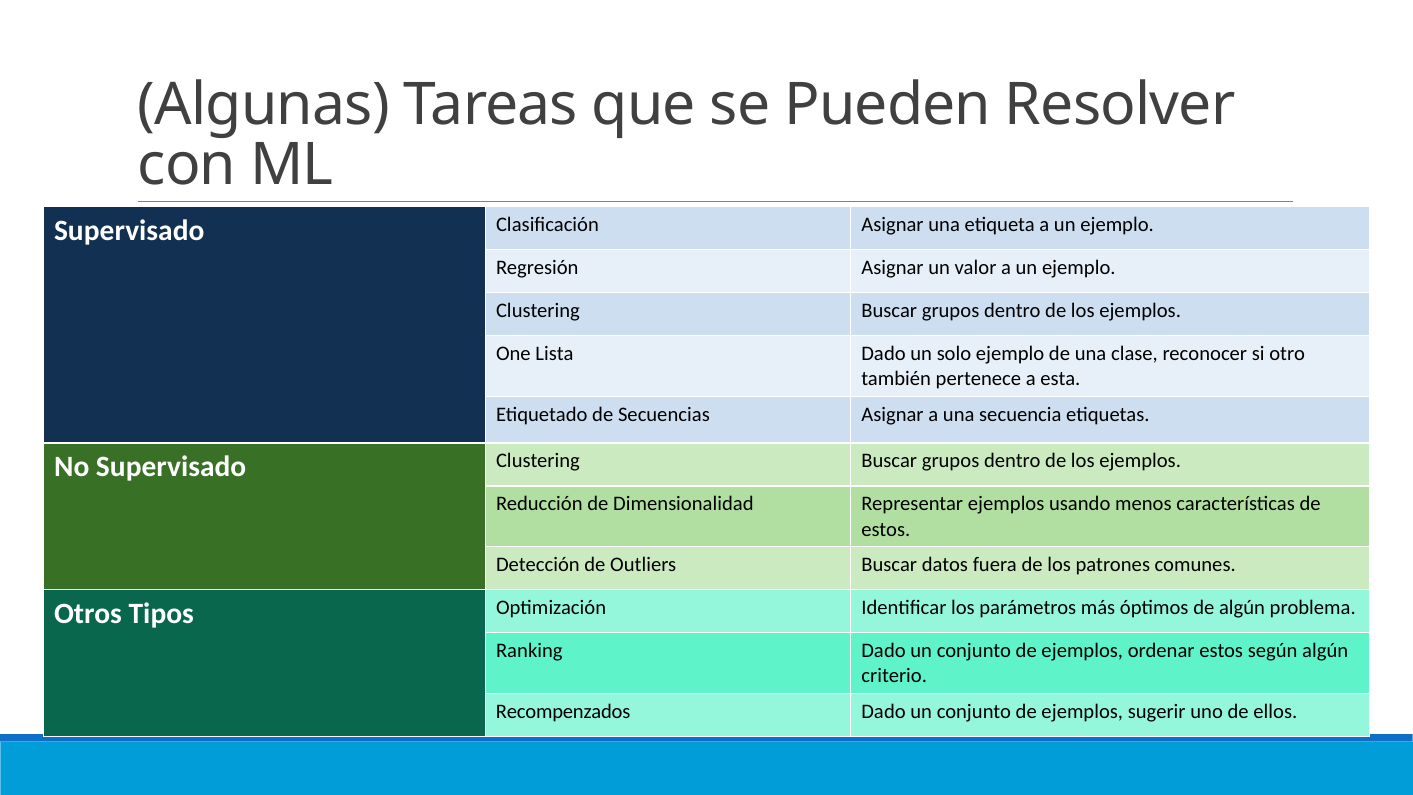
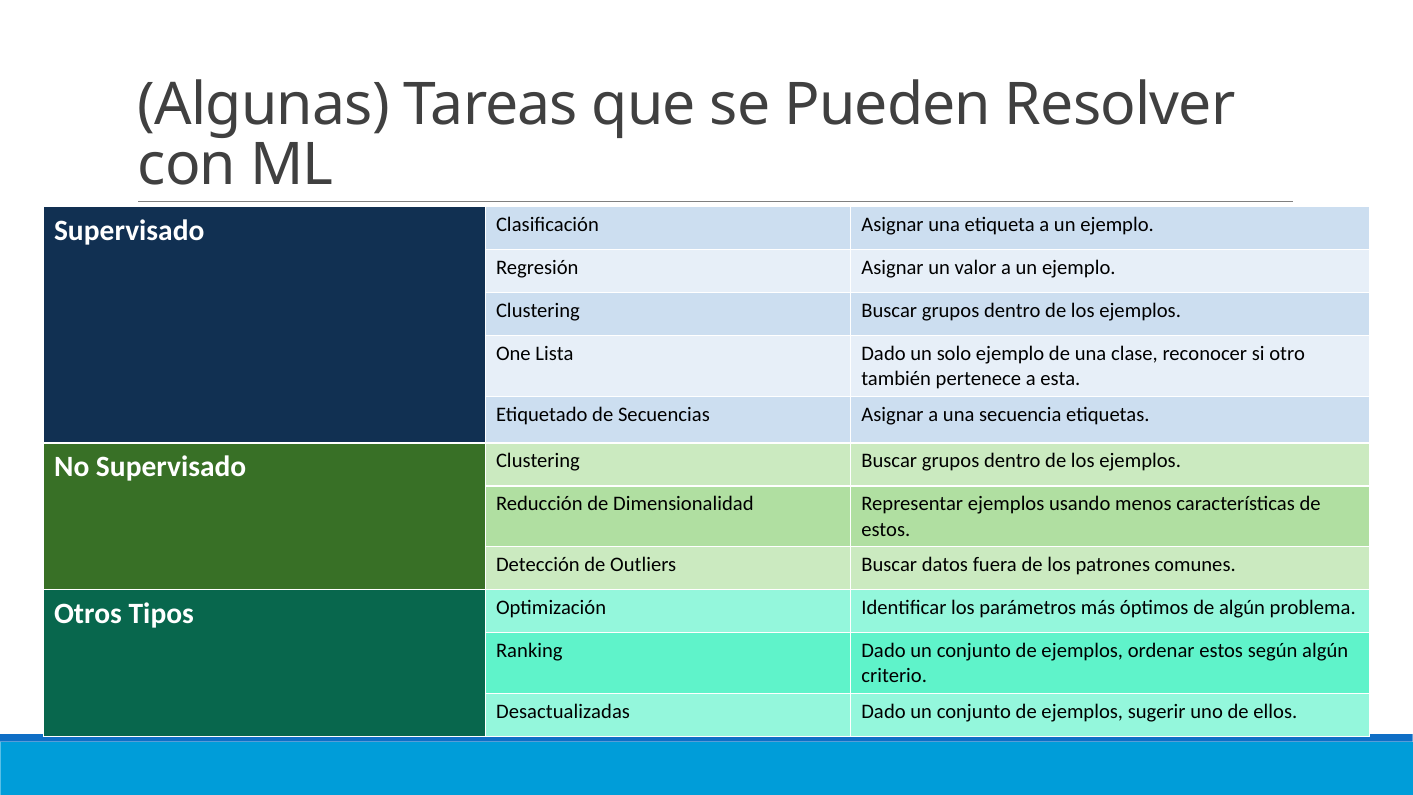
Recompenzados: Recompenzados -> Desactualizadas
